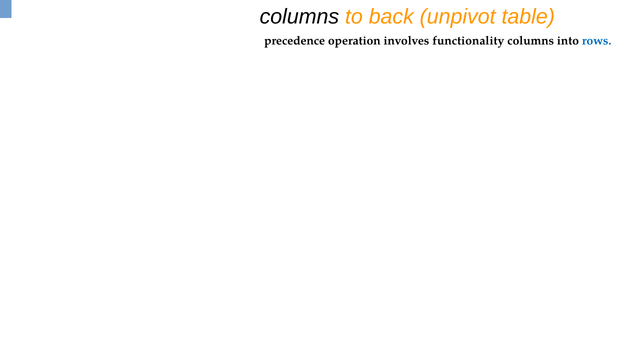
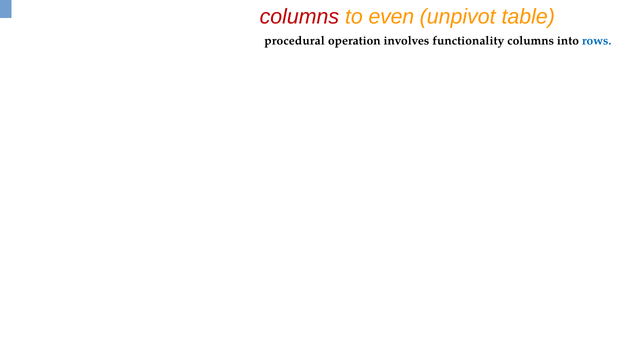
columns at (299, 17) colour: black -> red
back: back -> even
precedence: precedence -> procedural
